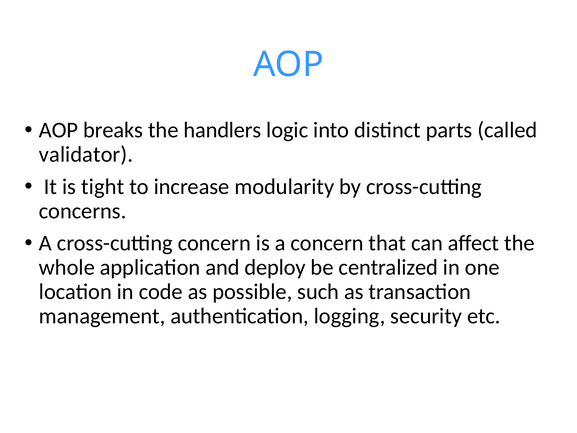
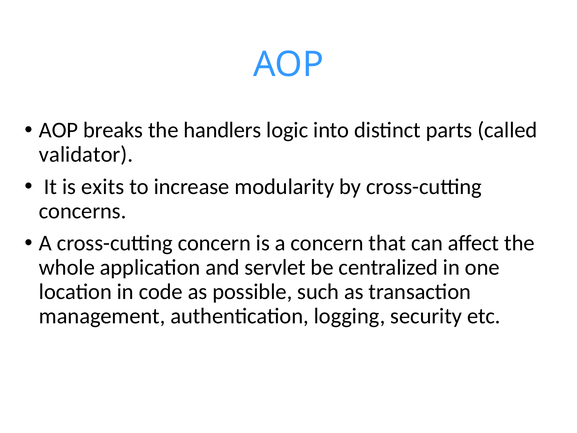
tight: tight -> exits
deploy: deploy -> servlet
